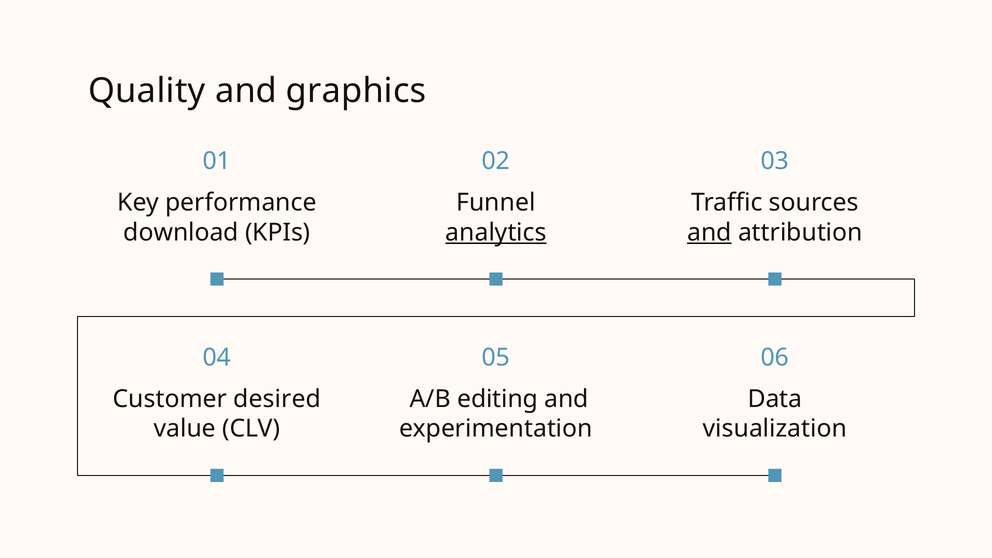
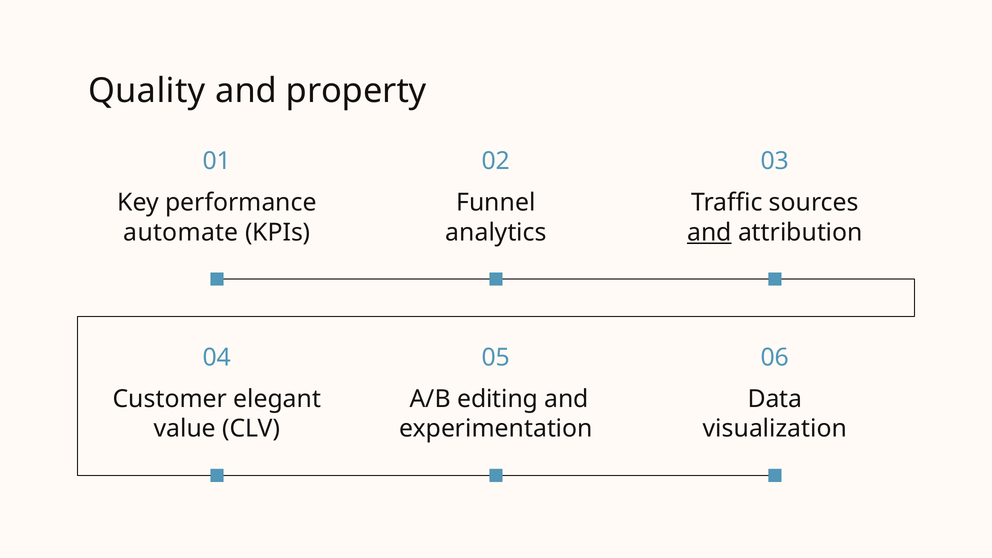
graphics: graphics -> property
download: download -> automate
analytics underline: present -> none
desired: desired -> elegant
